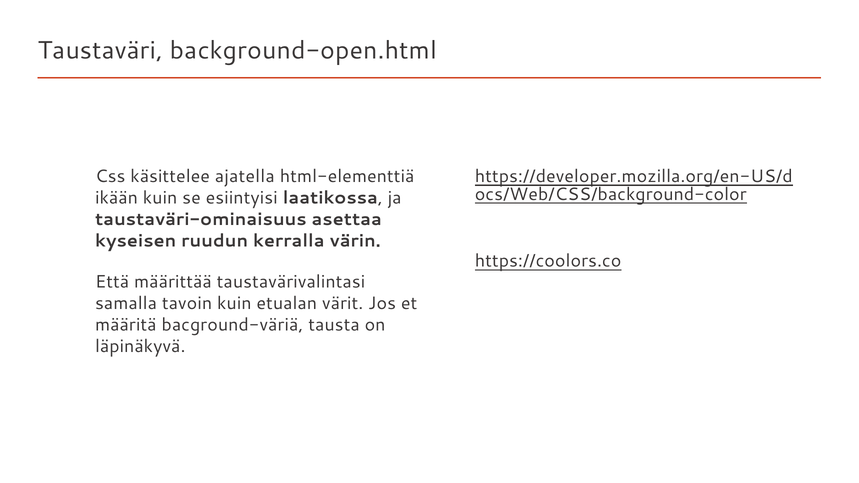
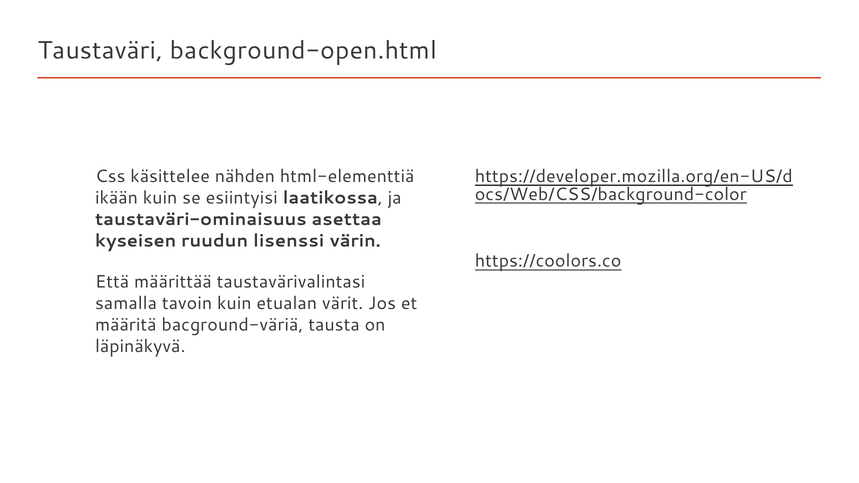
ajatella: ajatella -> nähden
kerralla: kerralla -> lisenssi
